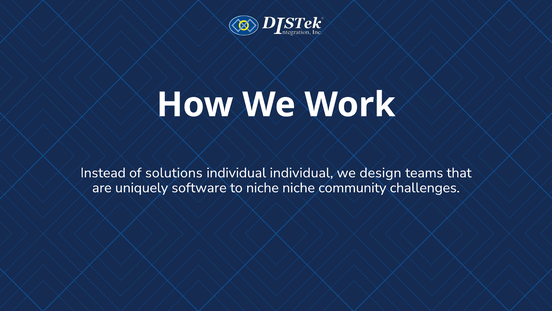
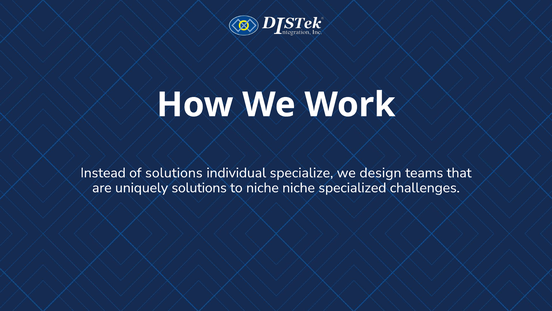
individual individual: individual -> specialize
uniquely software: software -> solutions
community: community -> specialized
